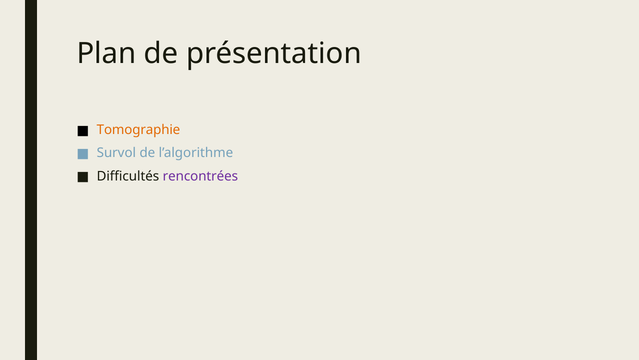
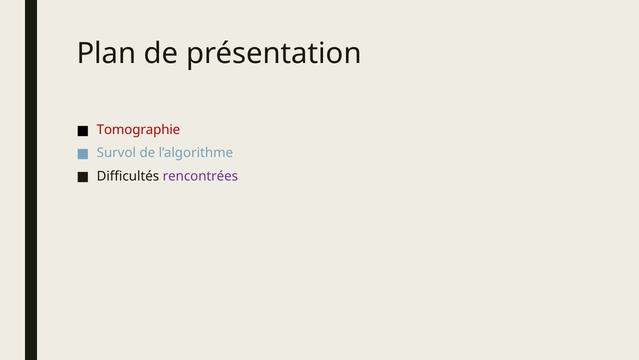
Tomographie colour: orange -> red
